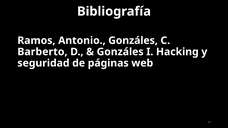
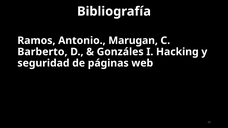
Antonio Gonzáles: Gonzáles -> Marugan
